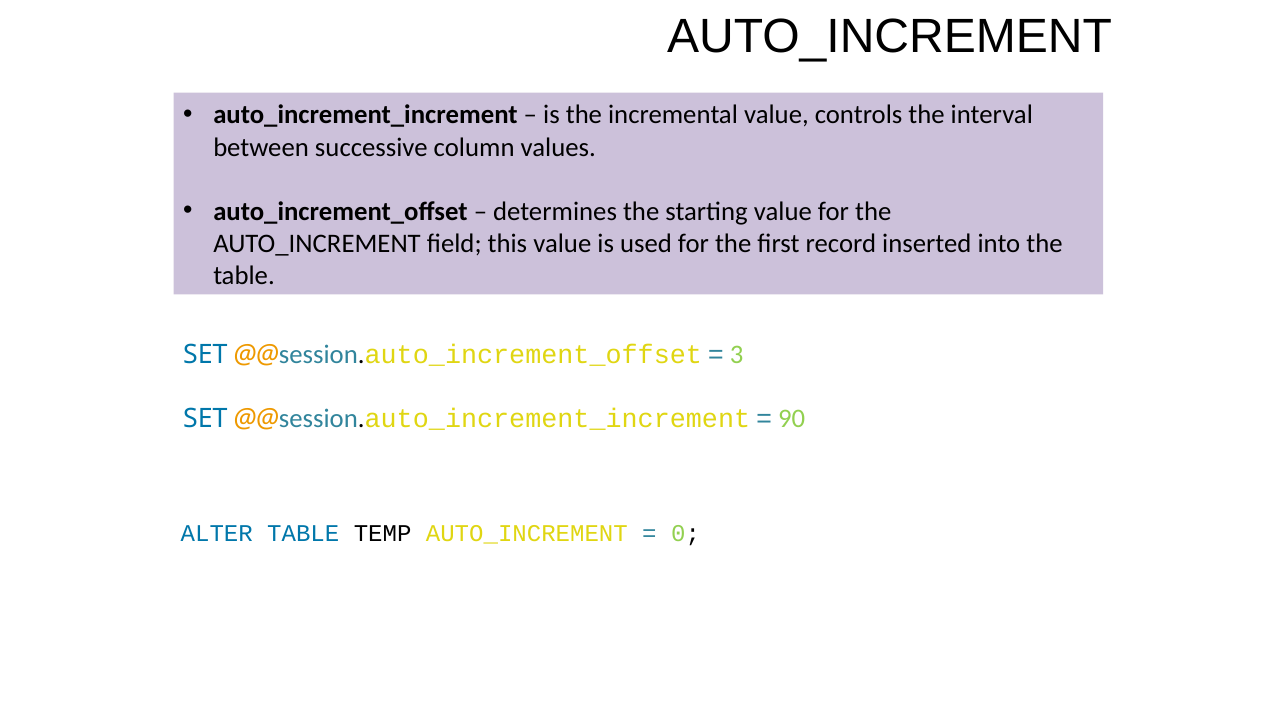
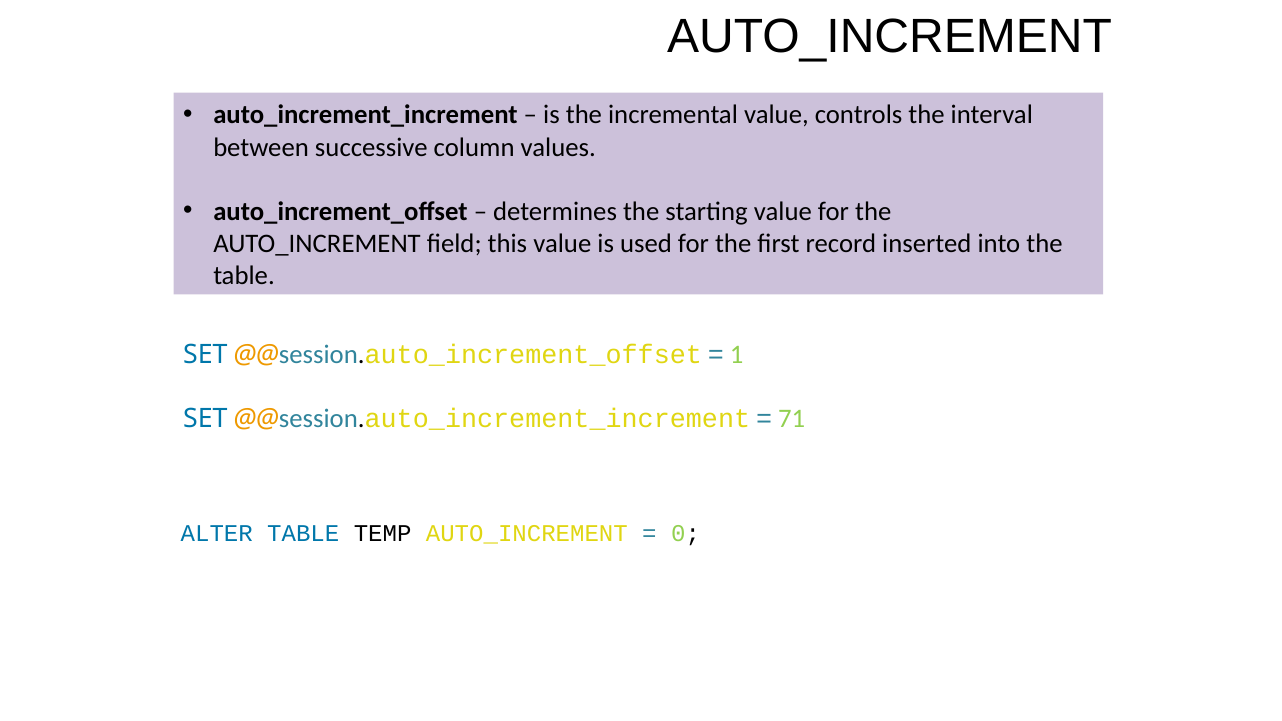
3: 3 -> 1
90: 90 -> 71
